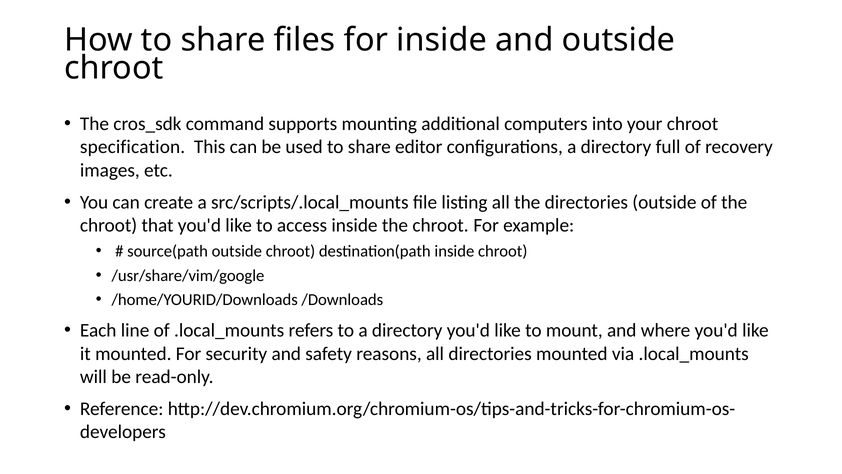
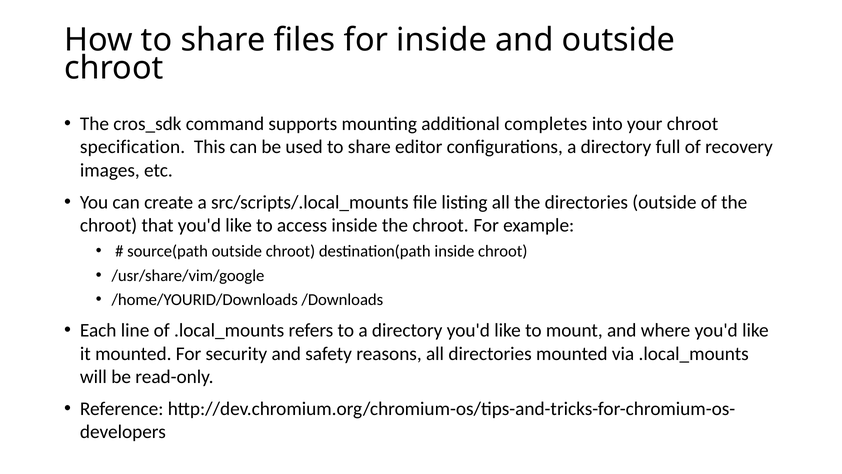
computers: computers -> completes
